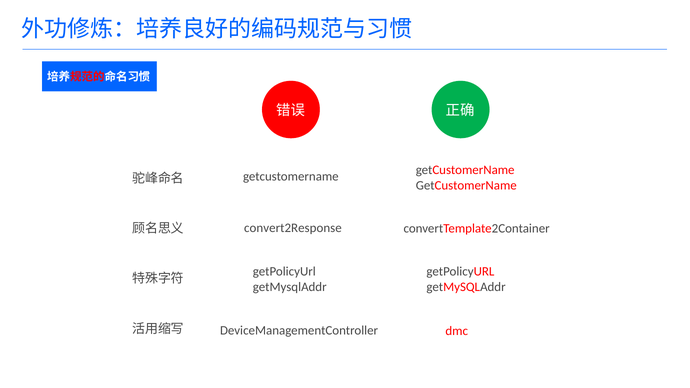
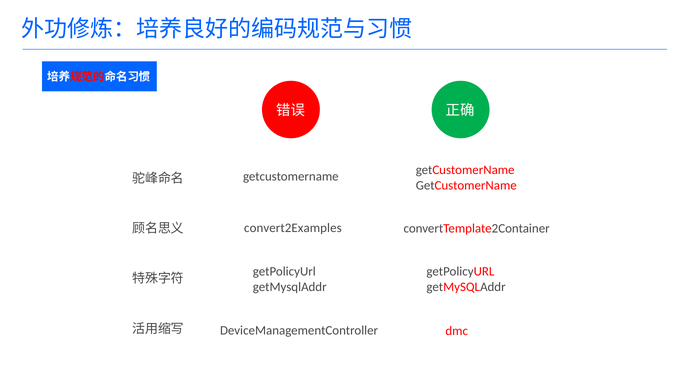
convert2Response: convert2Response -> convert2Examples
